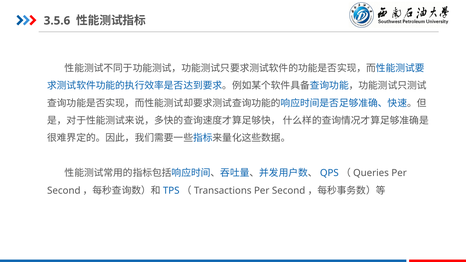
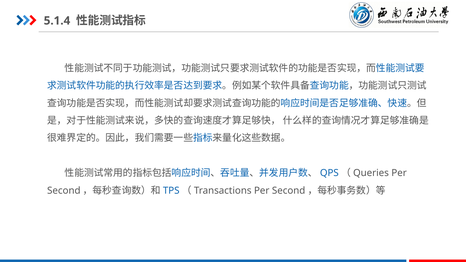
3.5.6: 3.5.6 -> 5.1.4
